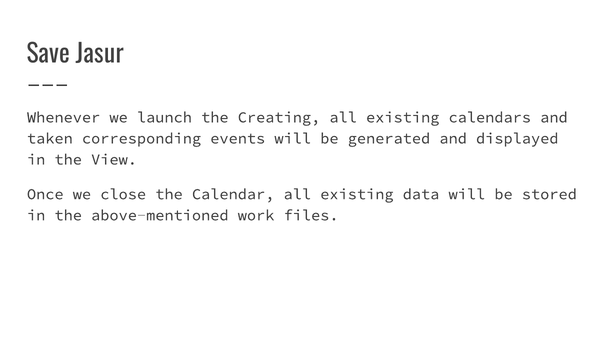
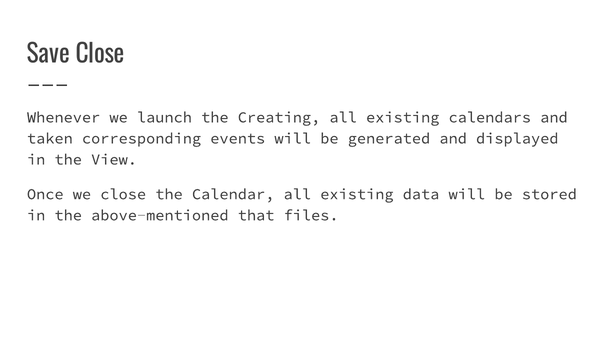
Save Jasur: Jasur -> Close
work: work -> that
